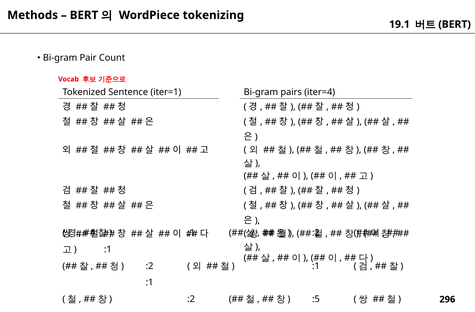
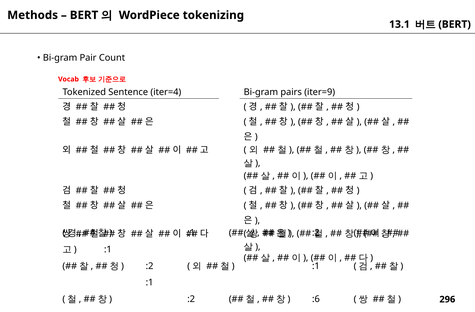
19.1: 19.1 -> 13.1
iter=1: iter=1 -> iter=4
iter=4: iter=4 -> iter=9
:5: :5 -> :6
